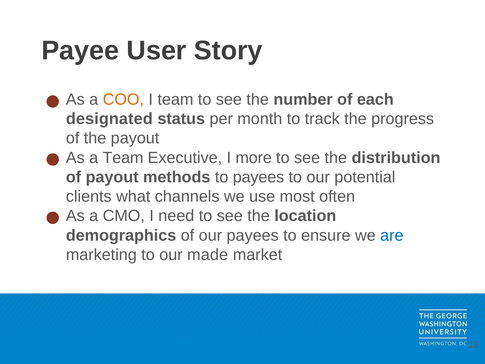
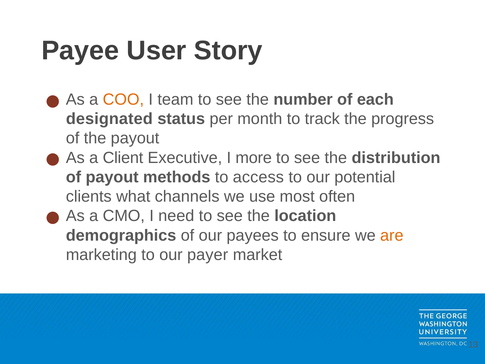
a Team: Team -> Client
to payees: payees -> access
are colour: blue -> orange
made: made -> payer
